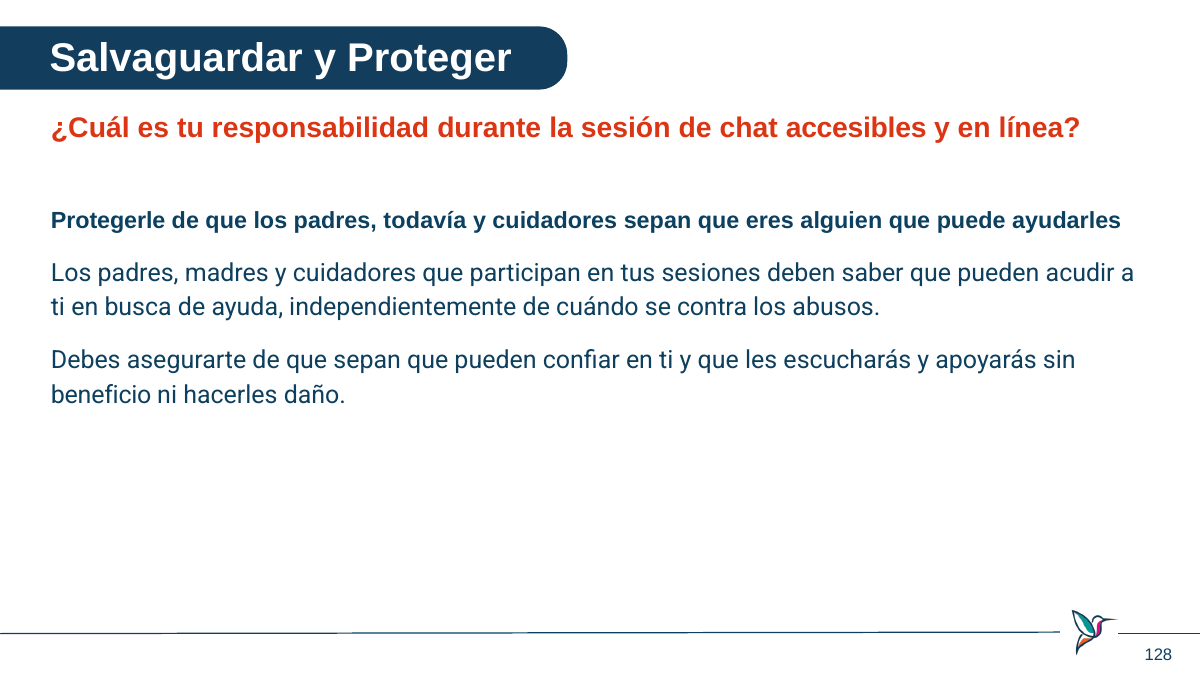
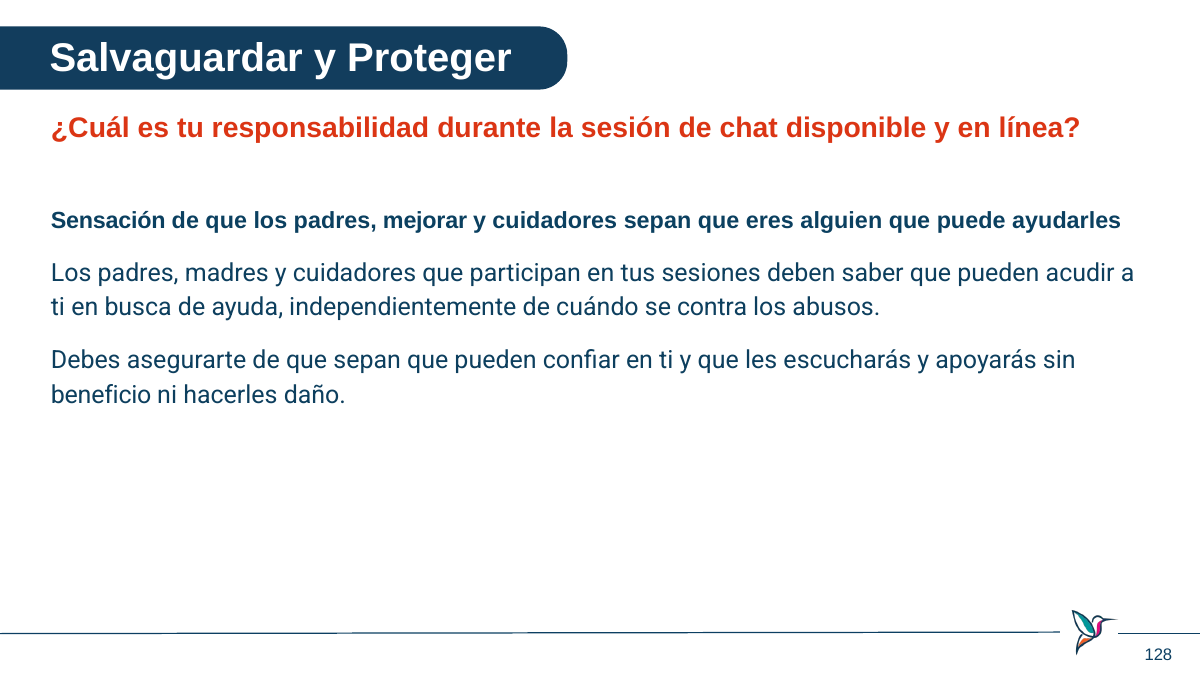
accesibles: accesibles -> disponible
Protegerle: Protegerle -> Sensación
todavía: todavía -> mejorar
